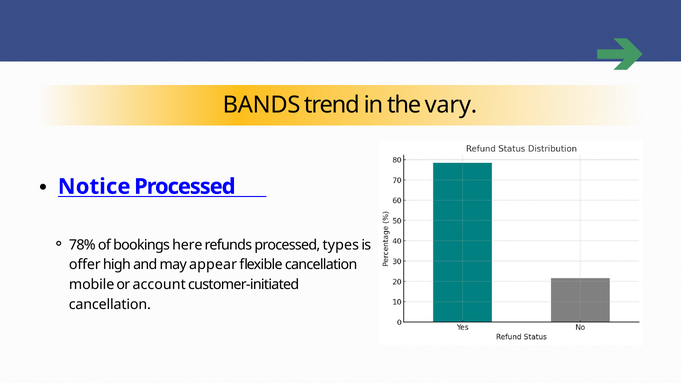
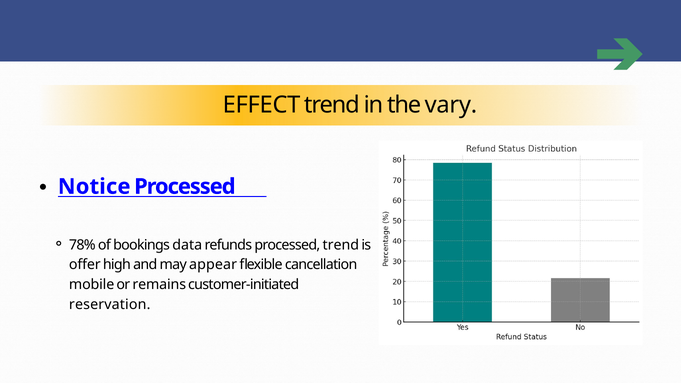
BANDS: BANDS -> EFFECT
here: here -> data
processed types: types -> trend
account: account -> remains
cancellation at (110, 305): cancellation -> reservation
